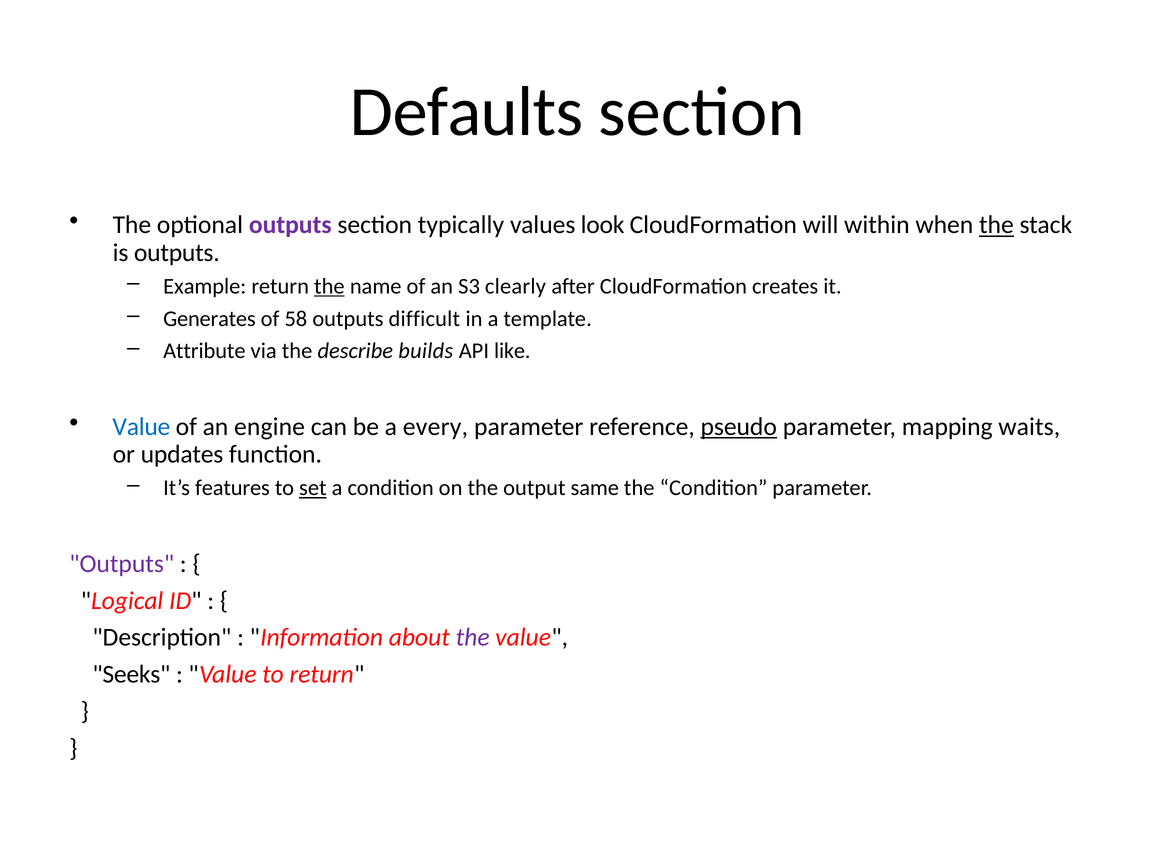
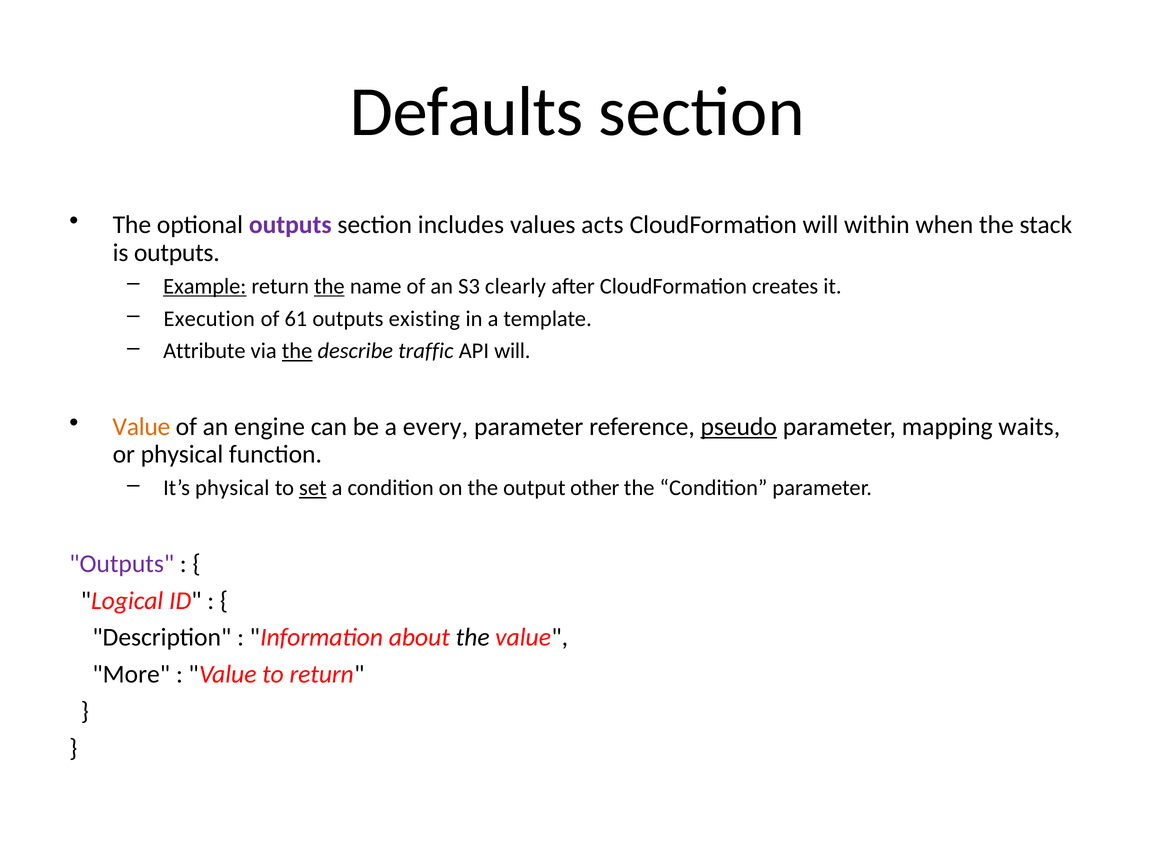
typically: typically -> includes
look: look -> acts
the at (996, 225) underline: present -> none
Example underline: none -> present
Generates: Generates -> Execution
58: 58 -> 61
difficult: difficult -> existing
the at (297, 351) underline: none -> present
builds: builds -> traffic
API like: like -> will
Value at (141, 427) colour: blue -> orange
or updates: updates -> physical
It’s features: features -> physical
same: same -> other
the at (473, 638) colour: purple -> black
Seeks: Seeks -> More
